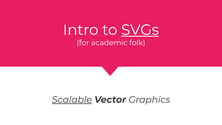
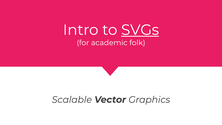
Scalable underline: present -> none
